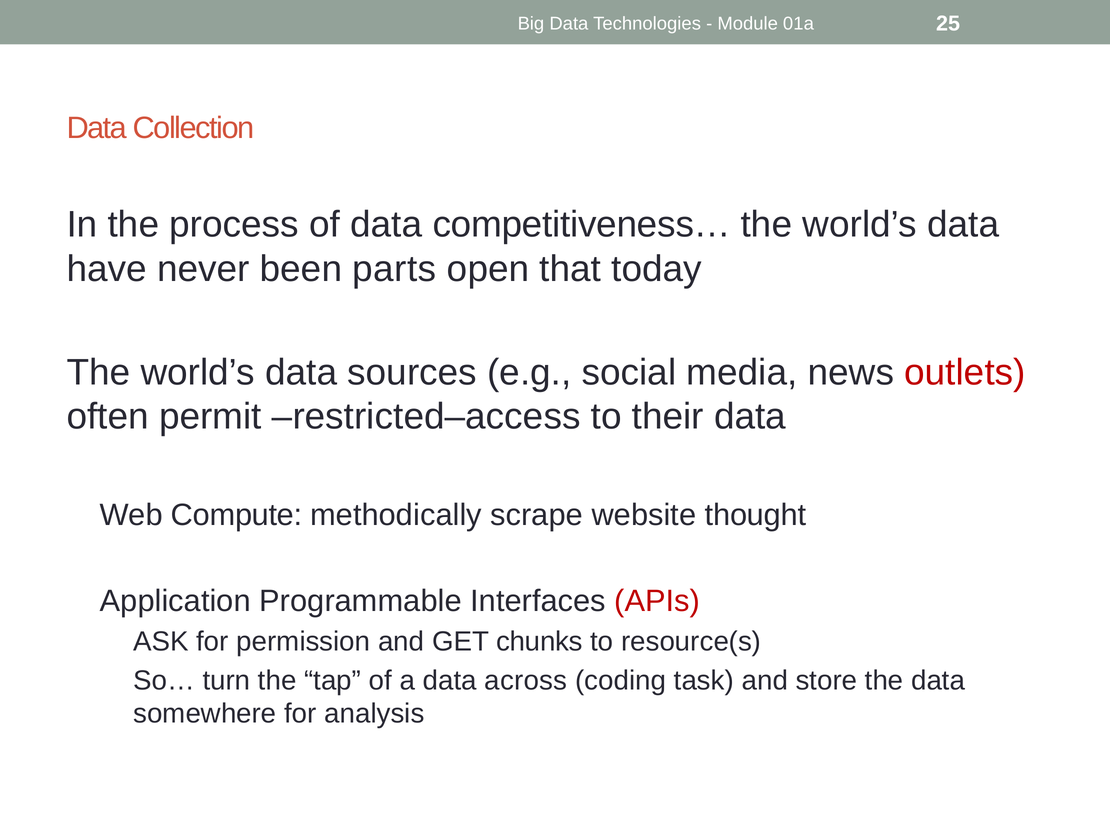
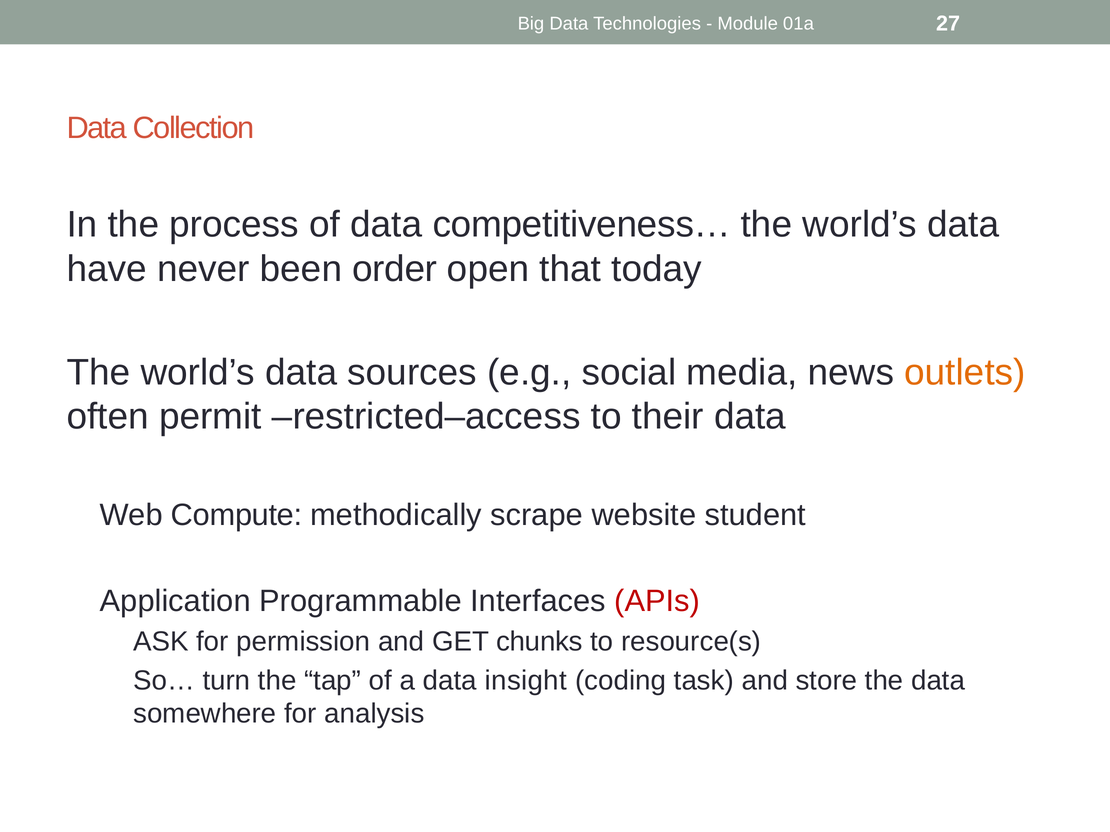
25: 25 -> 27
parts: parts -> order
outlets colour: red -> orange
thought: thought -> student
across: across -> insight
